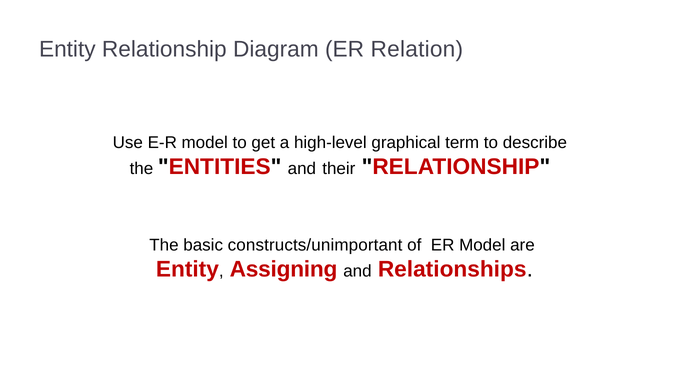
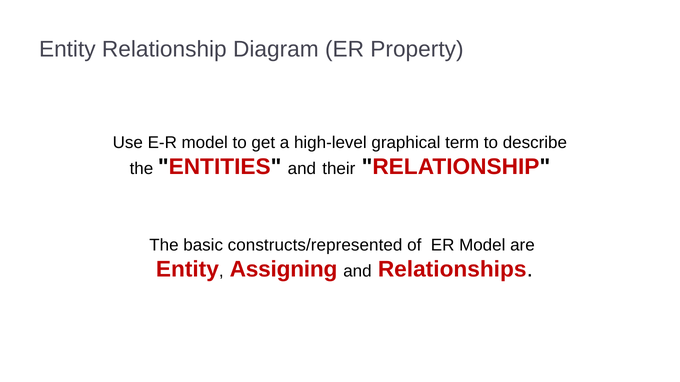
Relation: Relation -> Property
constructs/unimportant: constructs/unimportant -> constructs/represented
